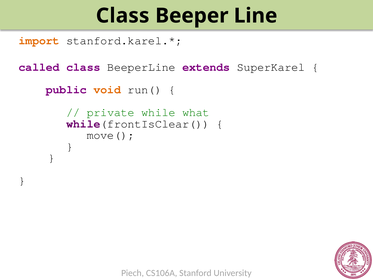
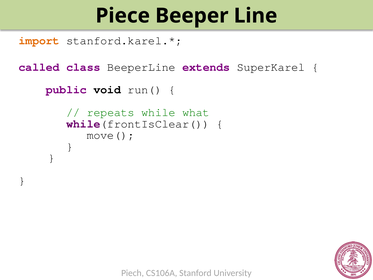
Class at (123, 16): Class -> Piece
void colour: orange -> black
private: private -> repeats
